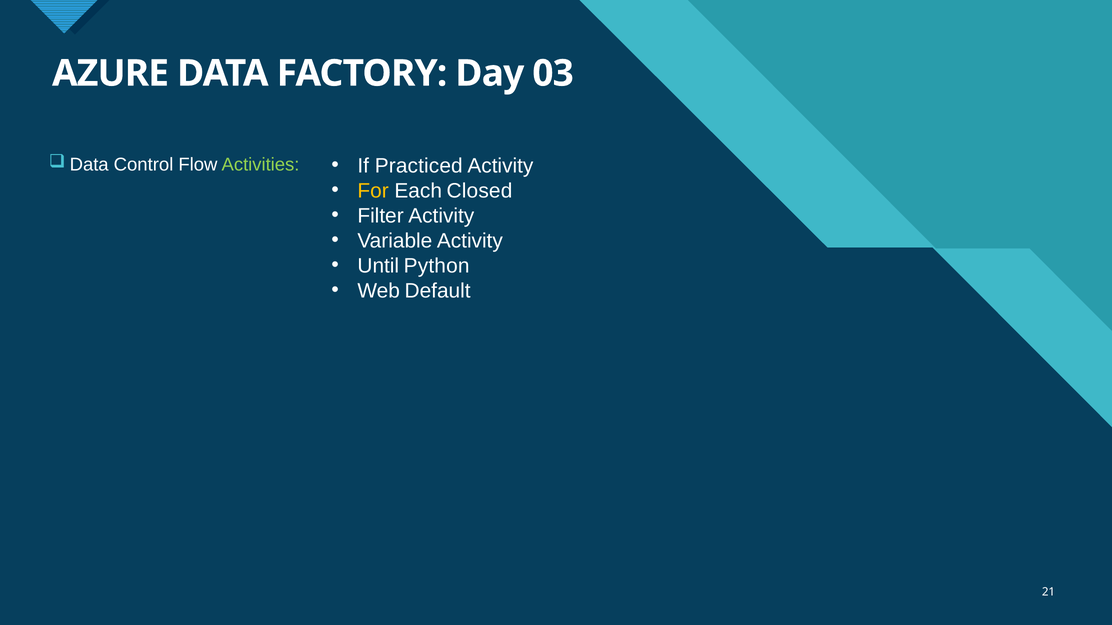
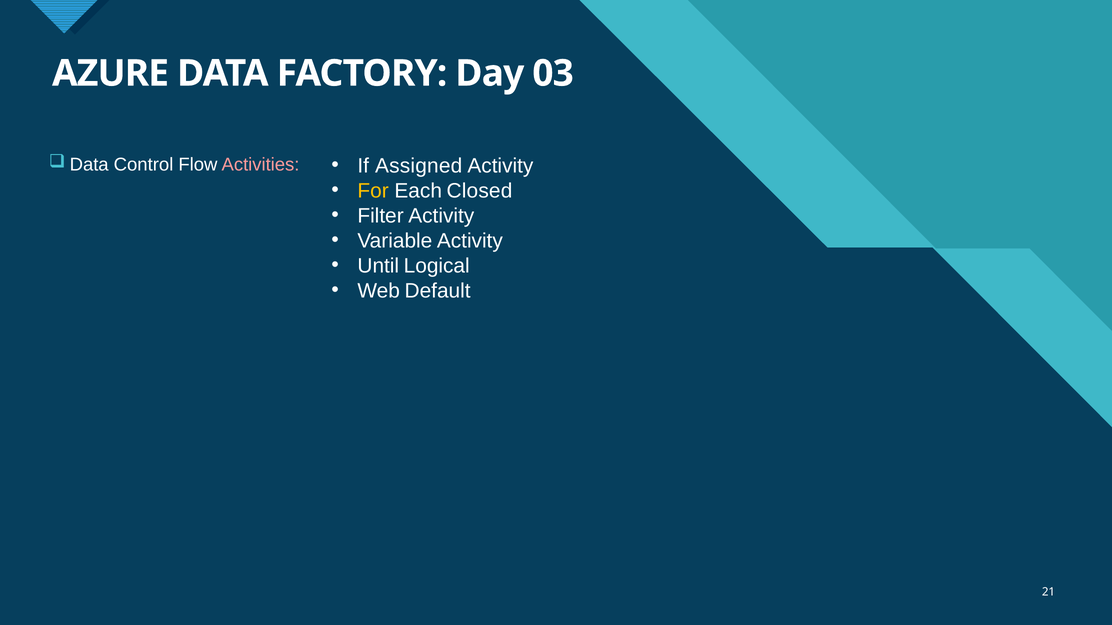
Activities colour: light green -> pink
Practiced: Practiced -> Assigned
Python: Python -> Logical
